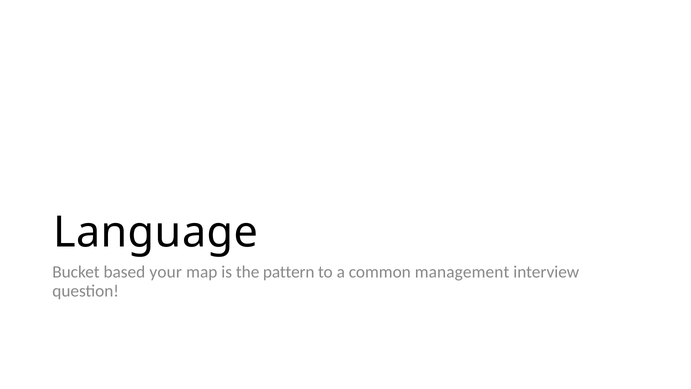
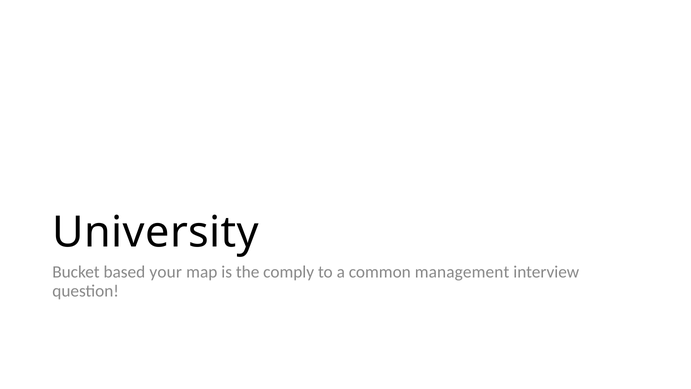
Language: Language -> University
pattern: pattern -> comply
